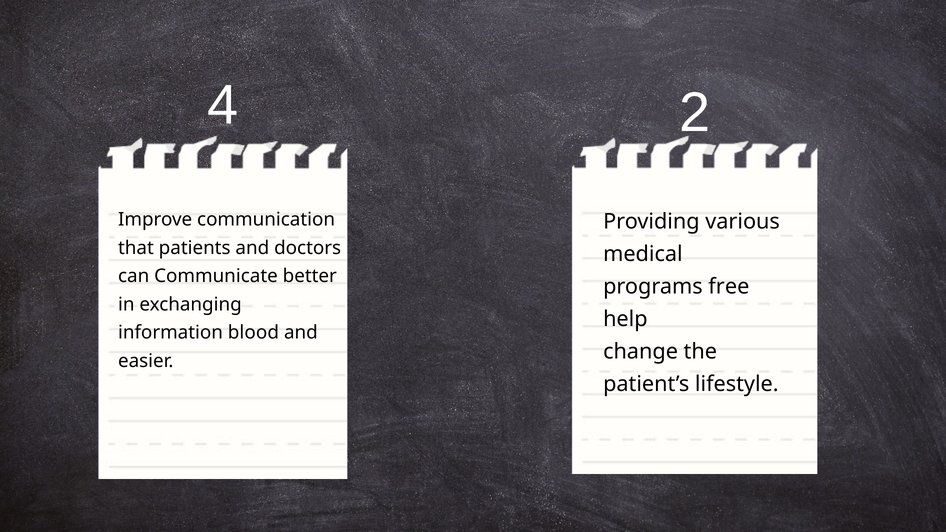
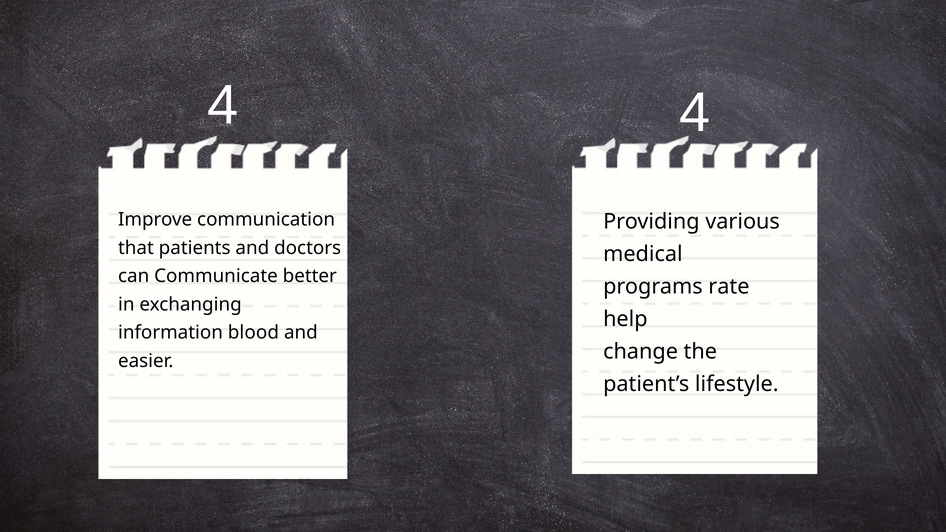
4 2: 2 -> 4
free: free -> rate
